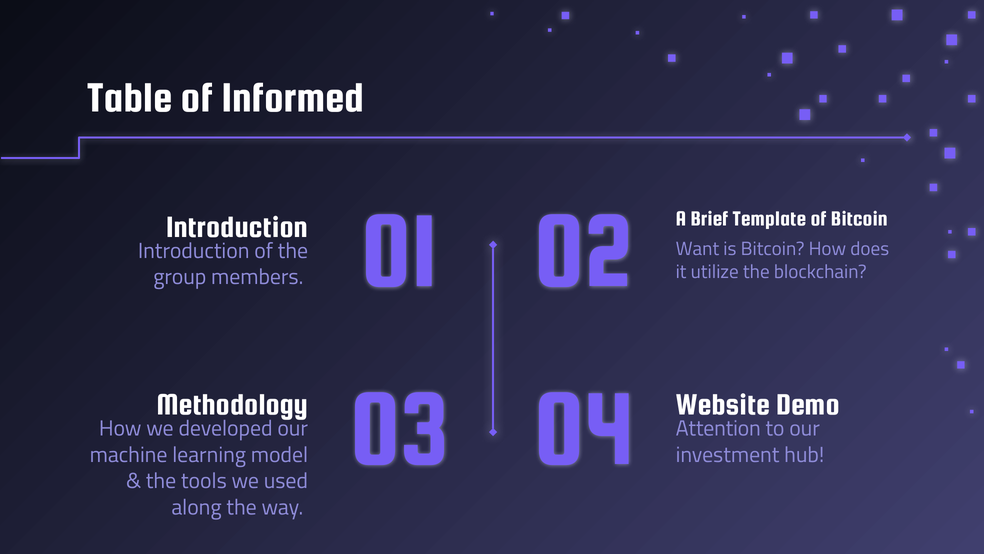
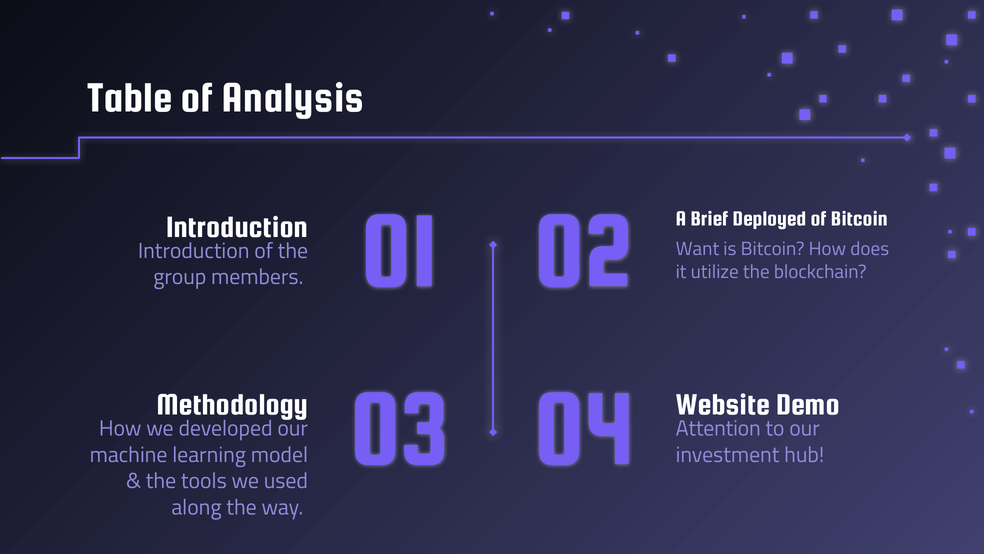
Informed: Informed -> Analysis
Template: Template -> Deployed
